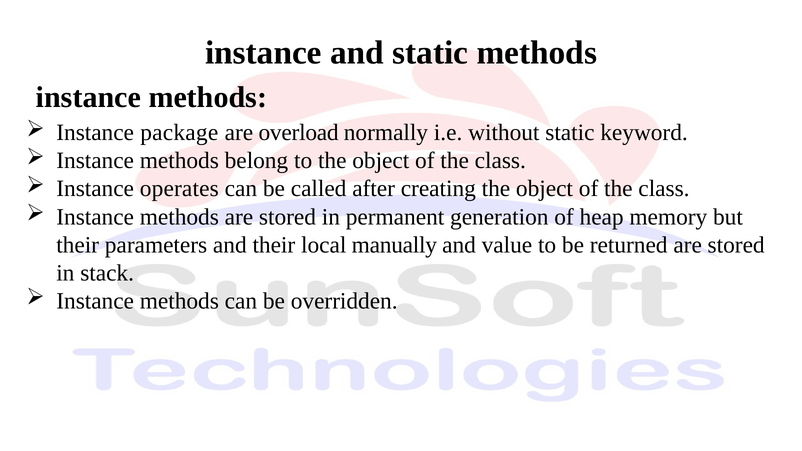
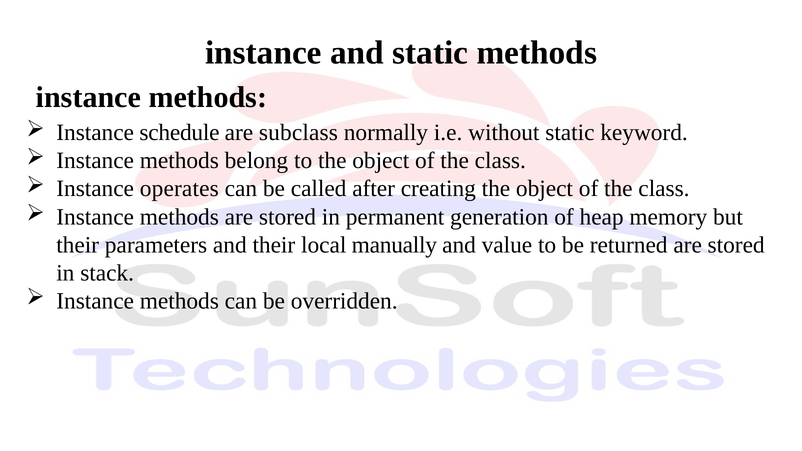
package: package -> schedule
overload: overload -> subclass
